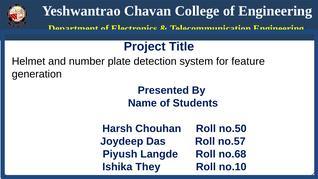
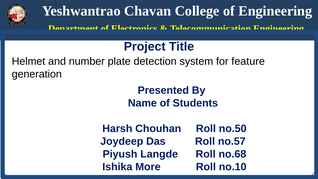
They: They -> More
